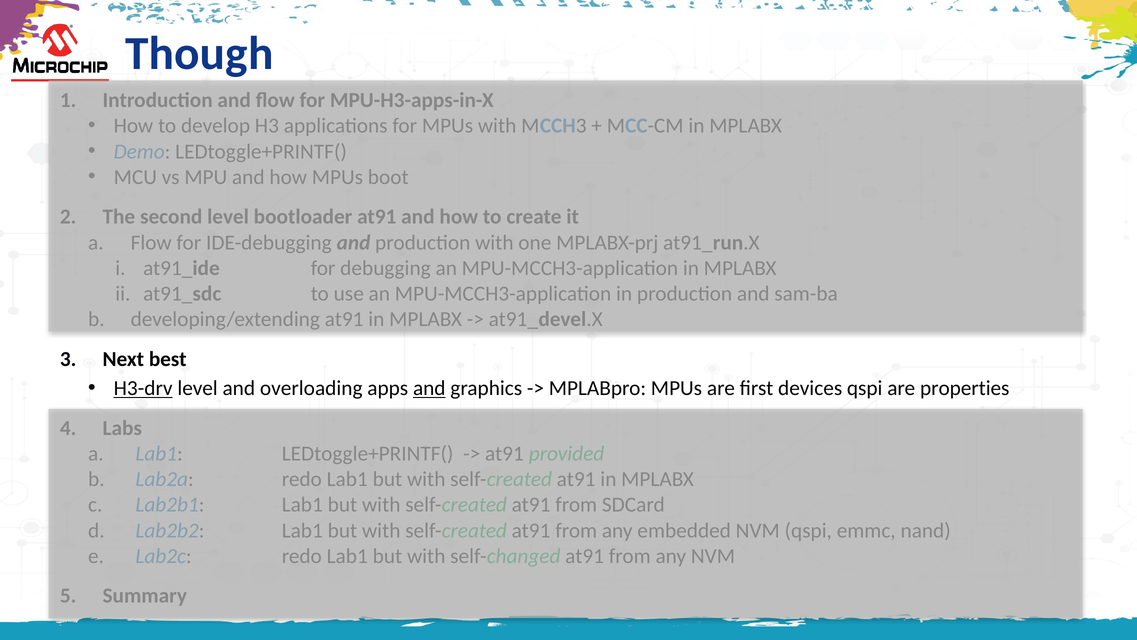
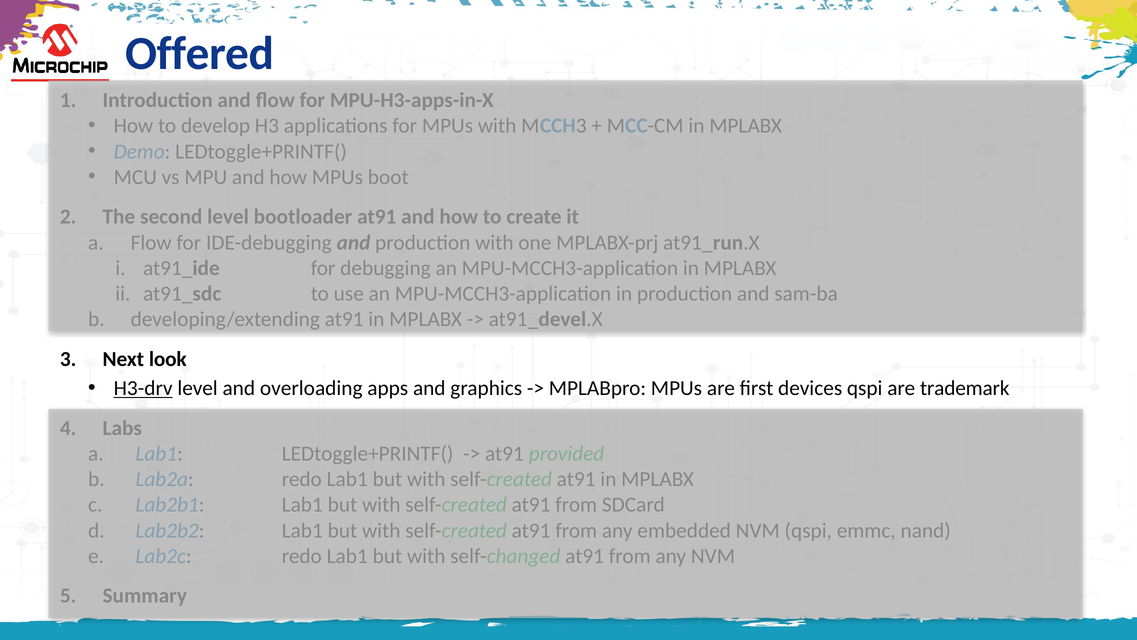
Though: Though -> Offered
best: best -> look
and at (429, 388) underline: present -> none
properties: properties -> trademark
